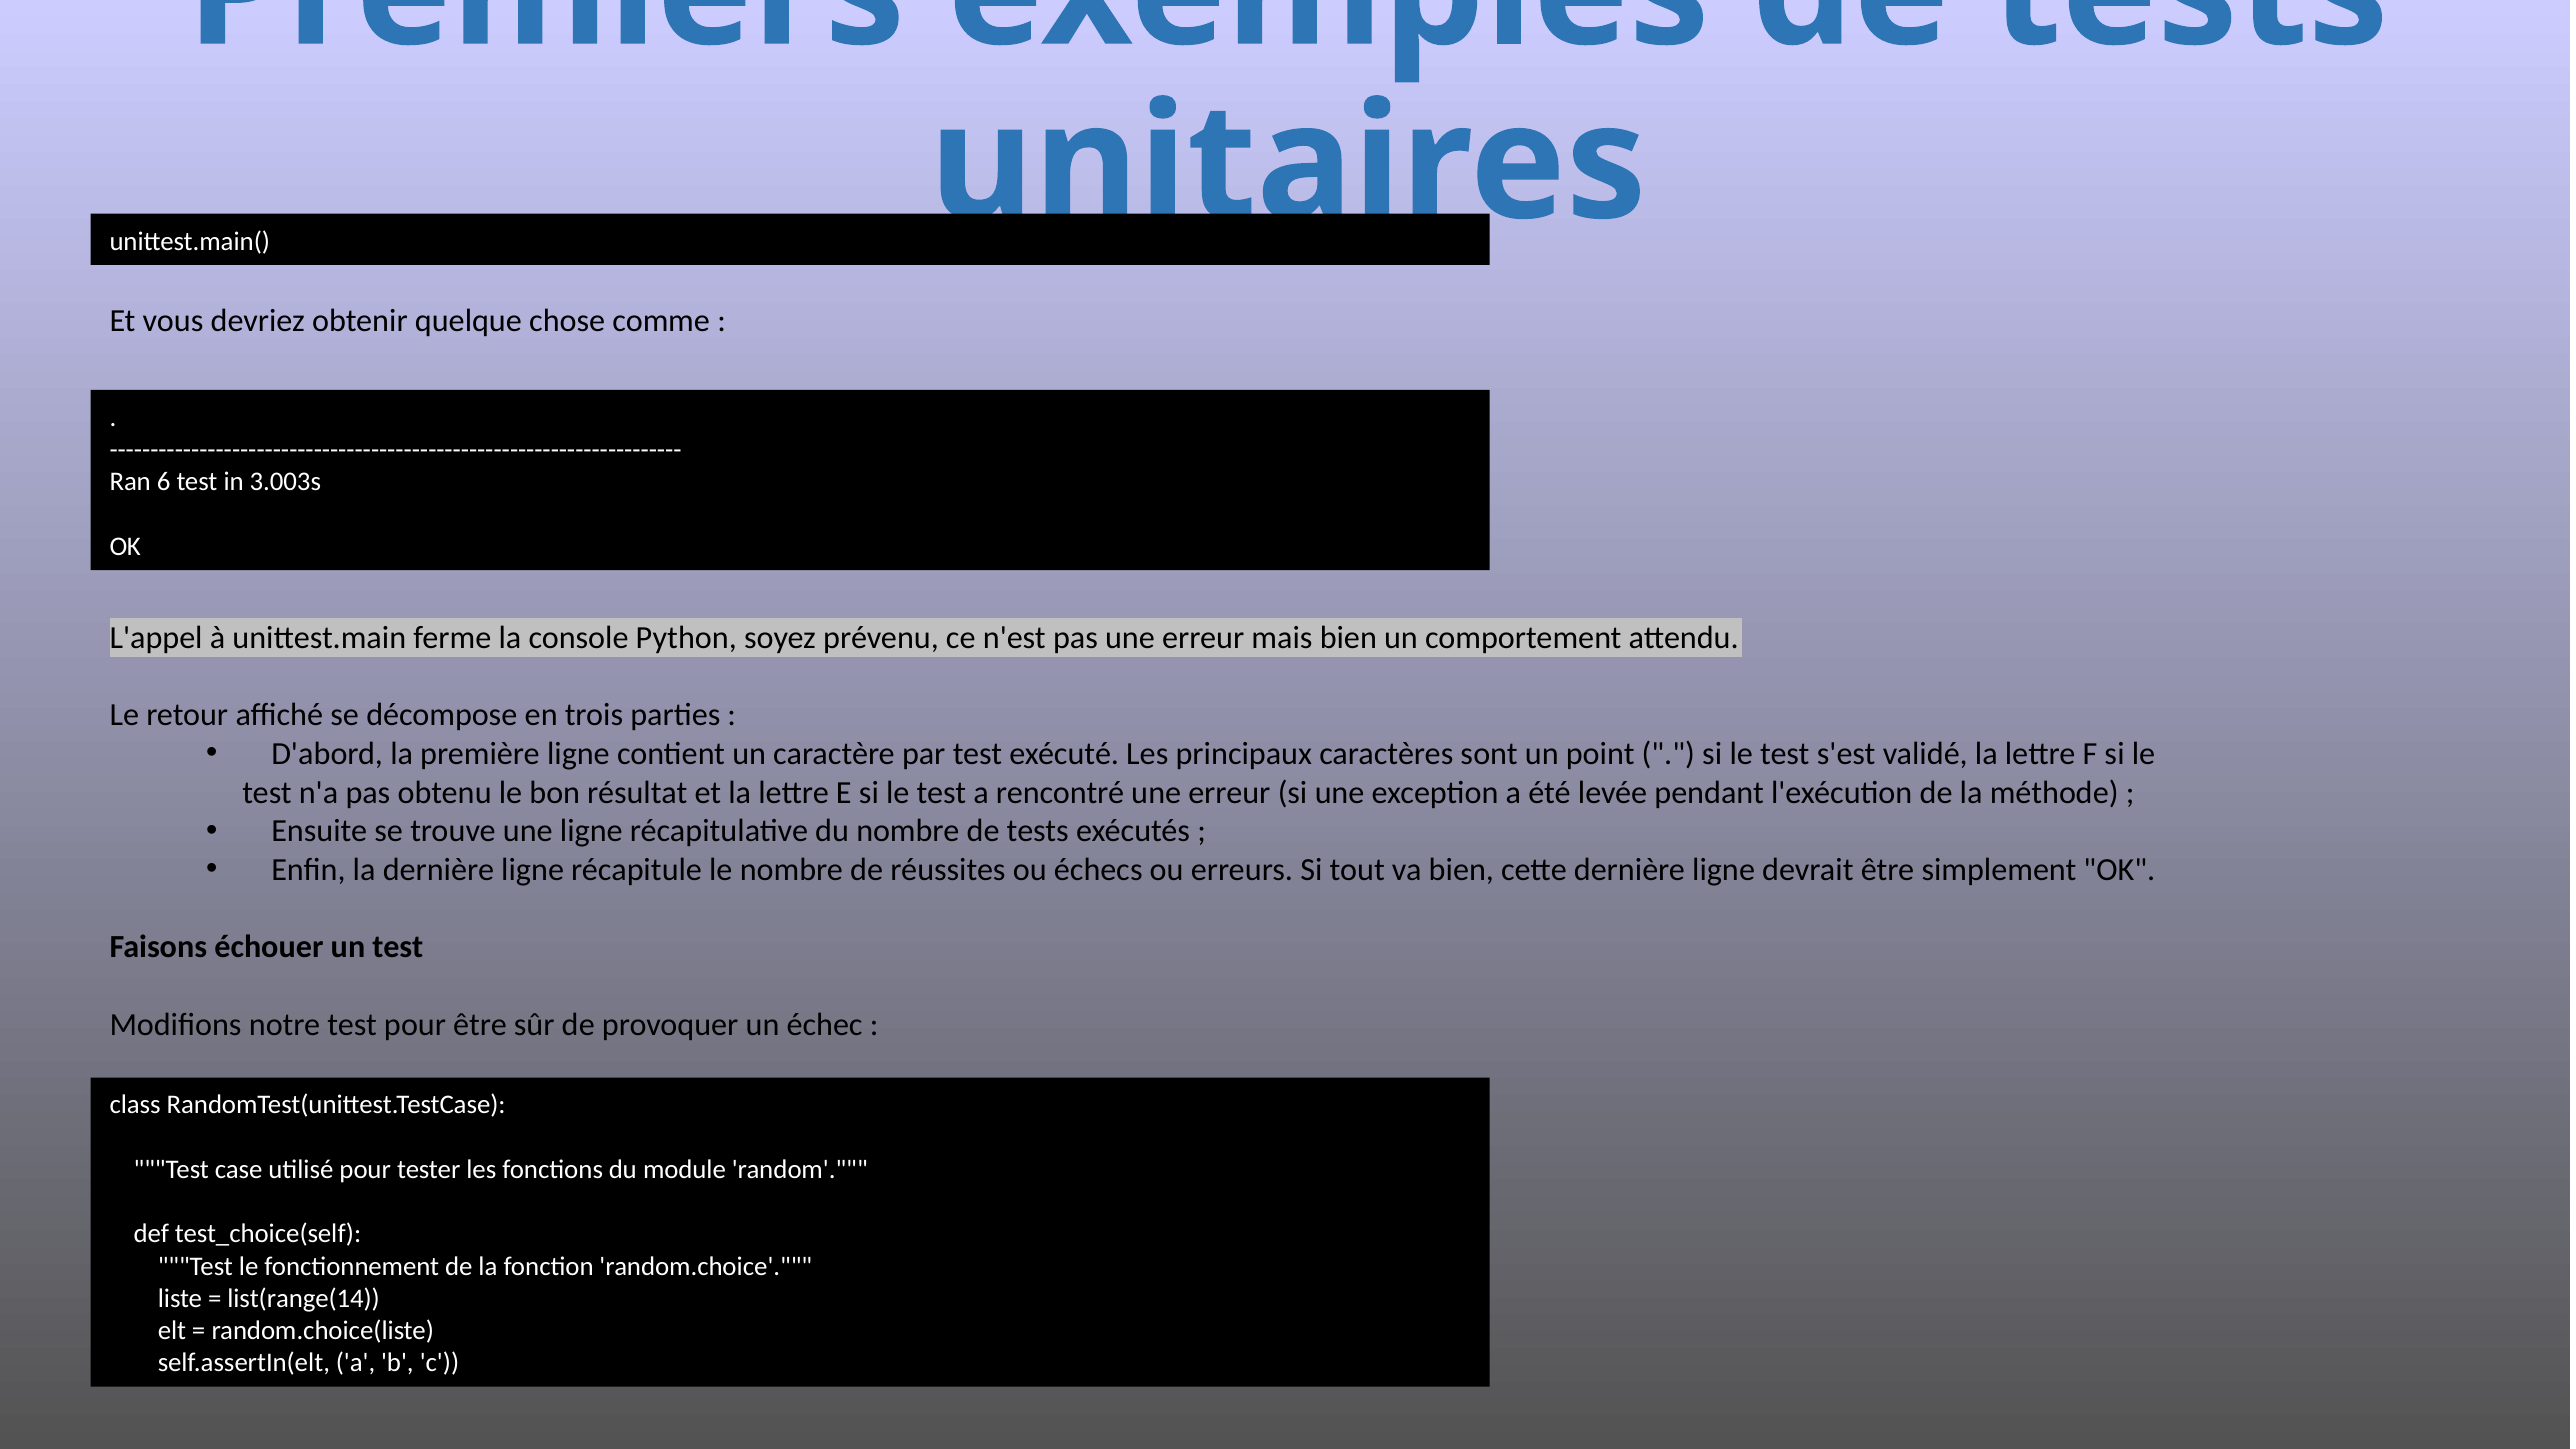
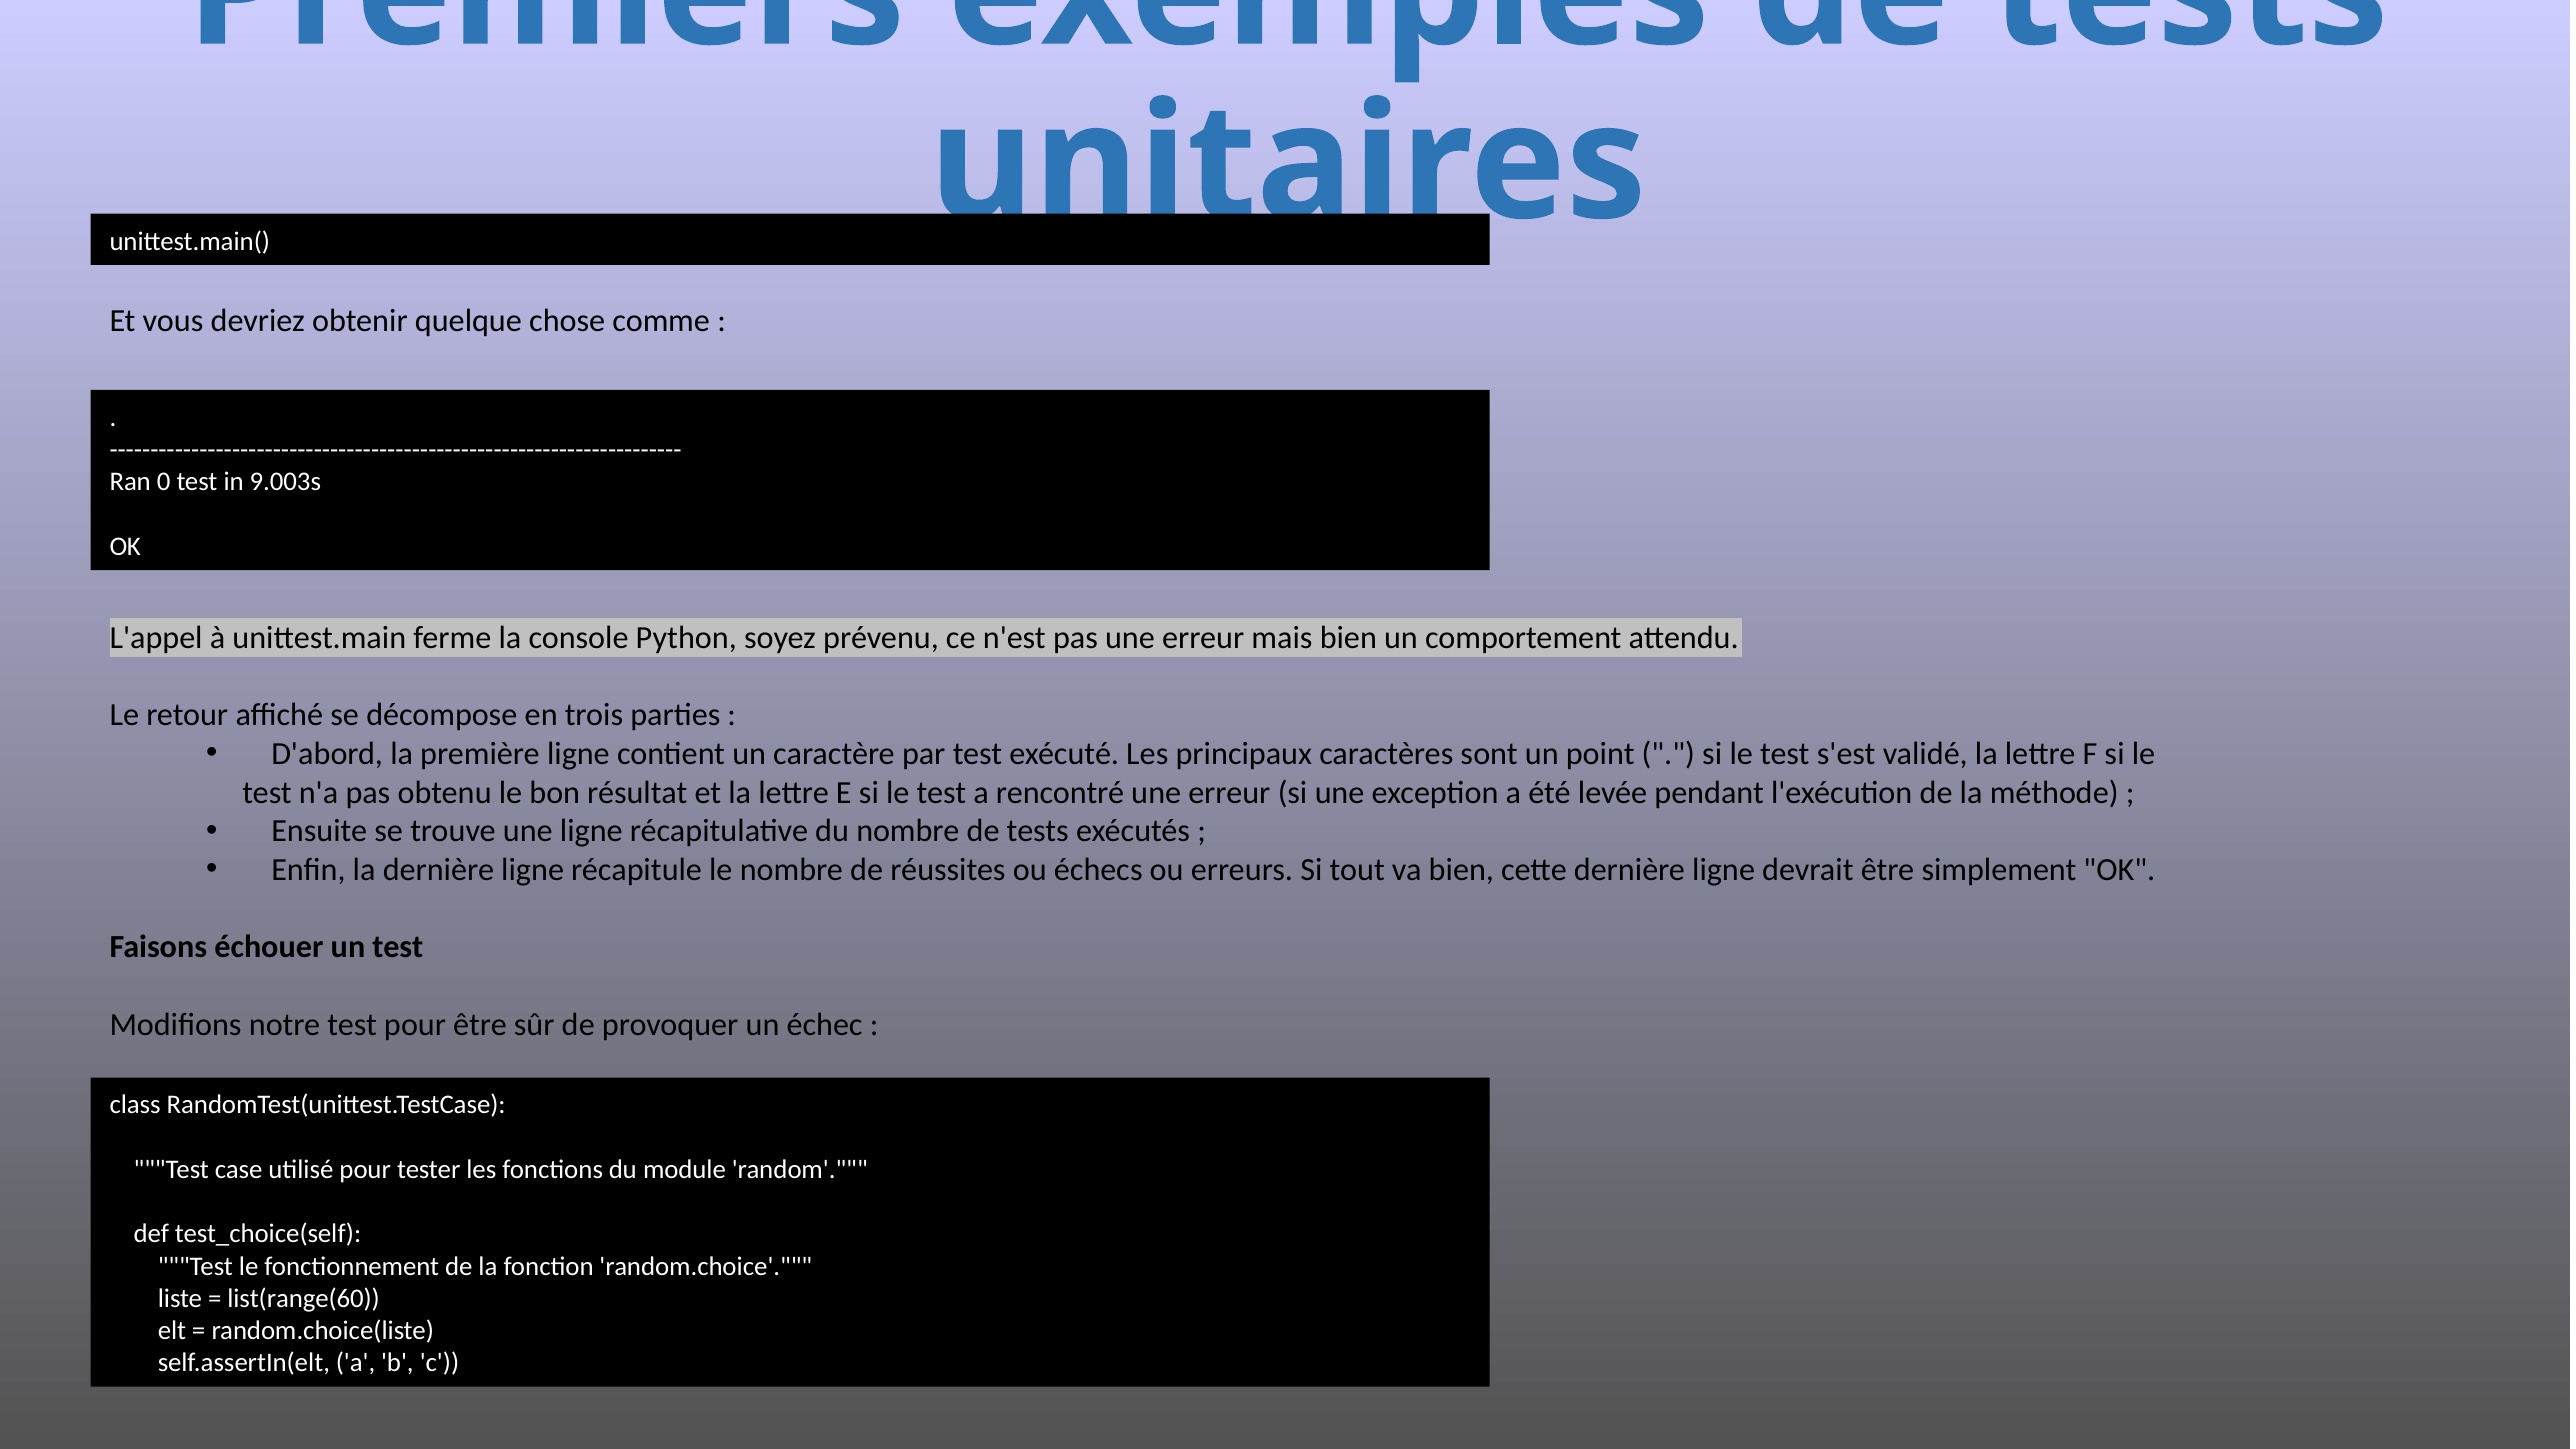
6: 6 -> 0
3.003s: 3.003s -> 9.003s
list(range(14: list(range(14 -> list(range(60
